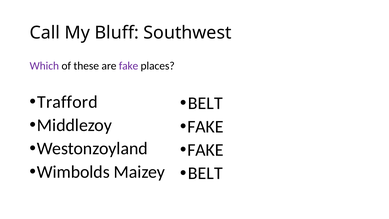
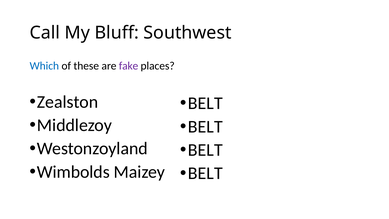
Which colour: purple -> blue
Trafford: Trafford -> Zealston
FAKE at (205, 127): FAKE -> BELT
FAKE at (205, 150): FAKE -> BELT
